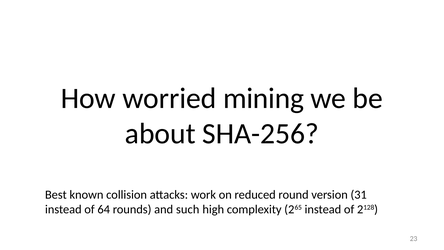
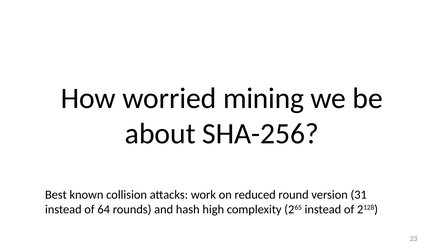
such: such -> hash
